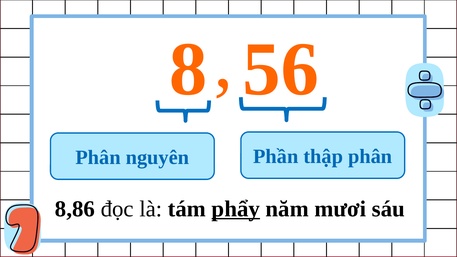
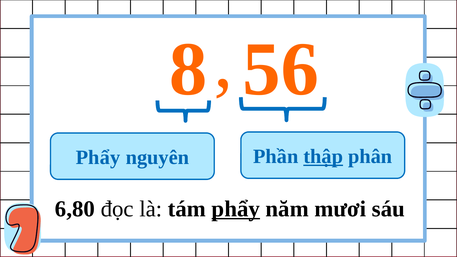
Phân at (98, 158): Phân -> Phẩy
thập underline: none -> present
8,86: 8,86 -> 6,80
